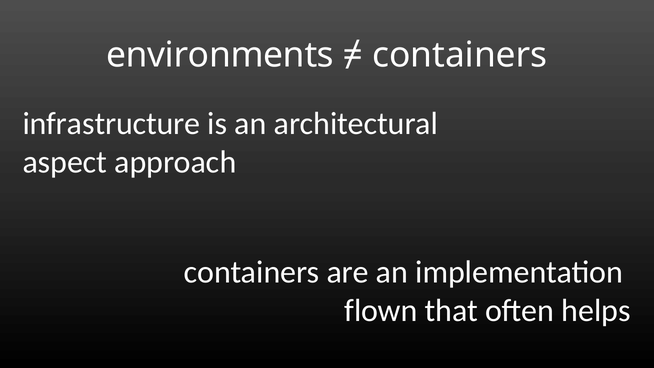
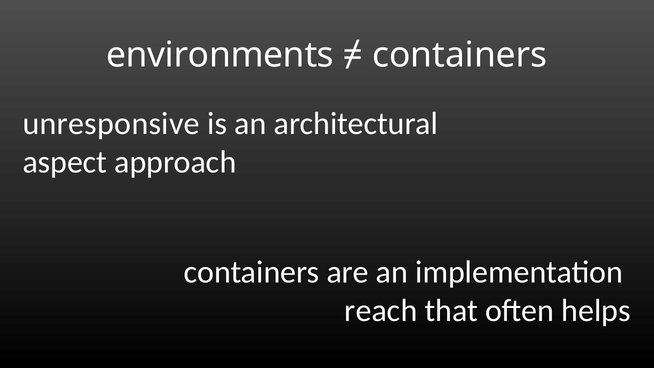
infrastructure: infrastructure -> unresponsive
flown: flown -> reach
